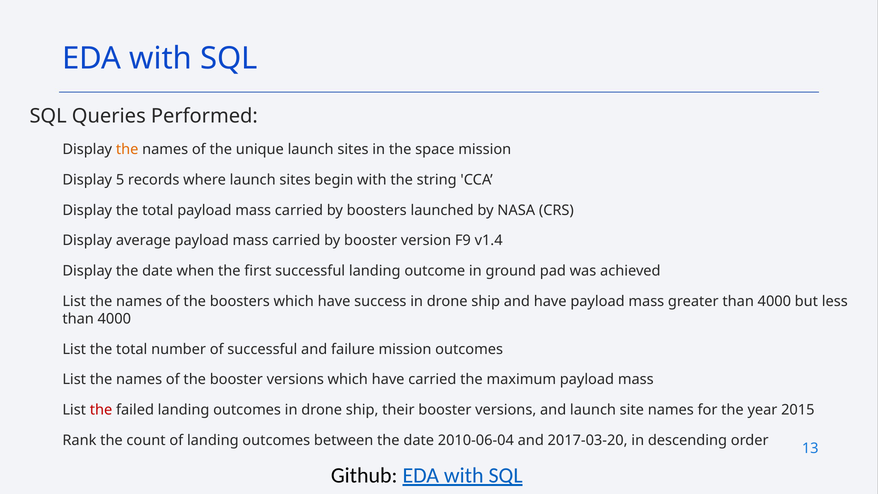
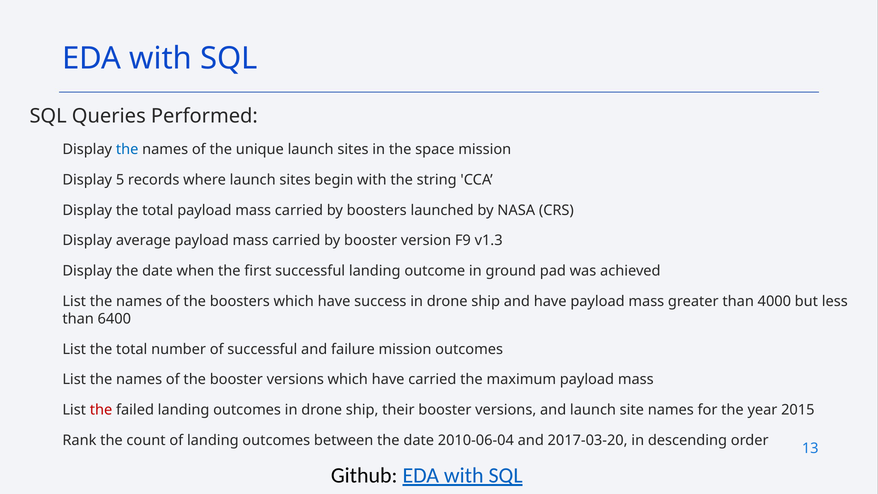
the at (127, 149) colour: orange -> blue
v1.4: v1.4 -> v1.3
4000 at (114, 319): 4000 -> 6400
